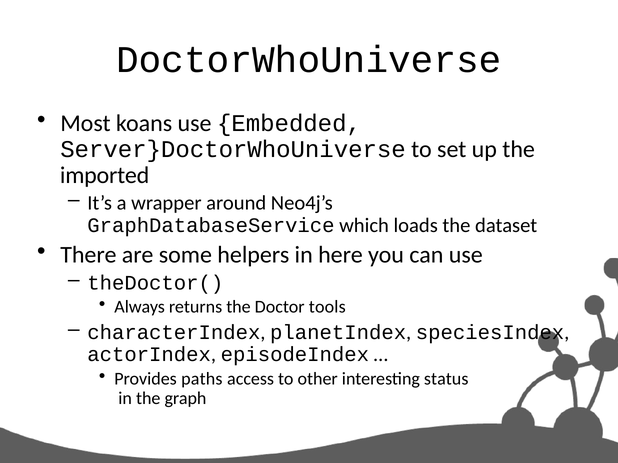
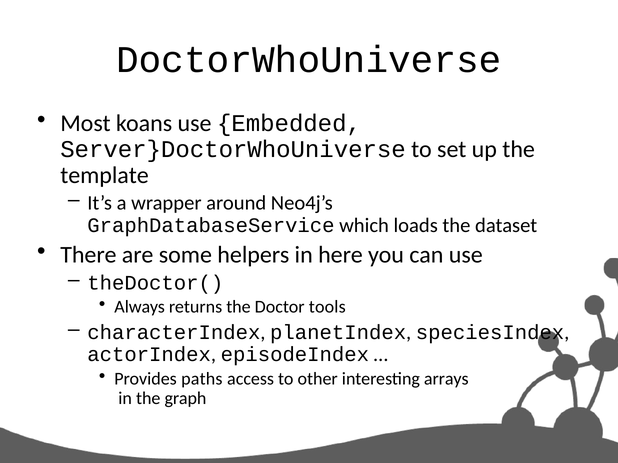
imported: imported -> template
status: status -> arrays
